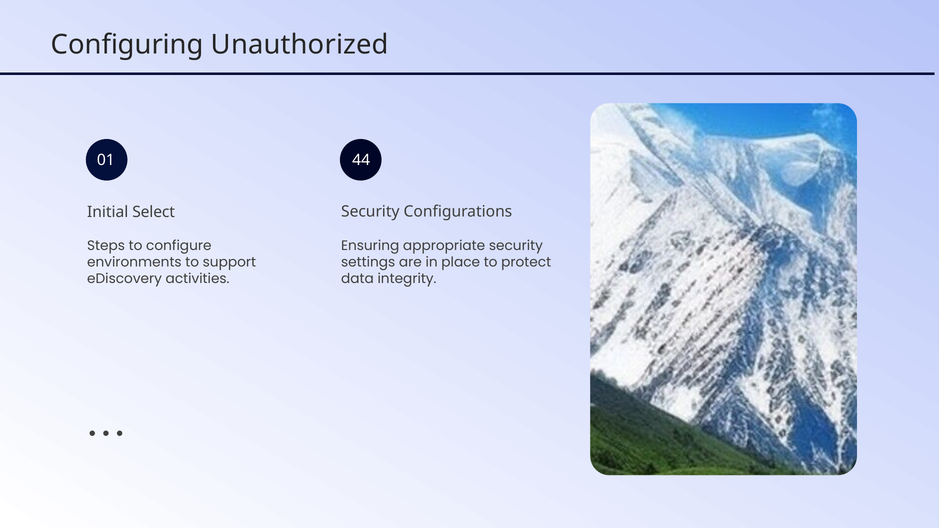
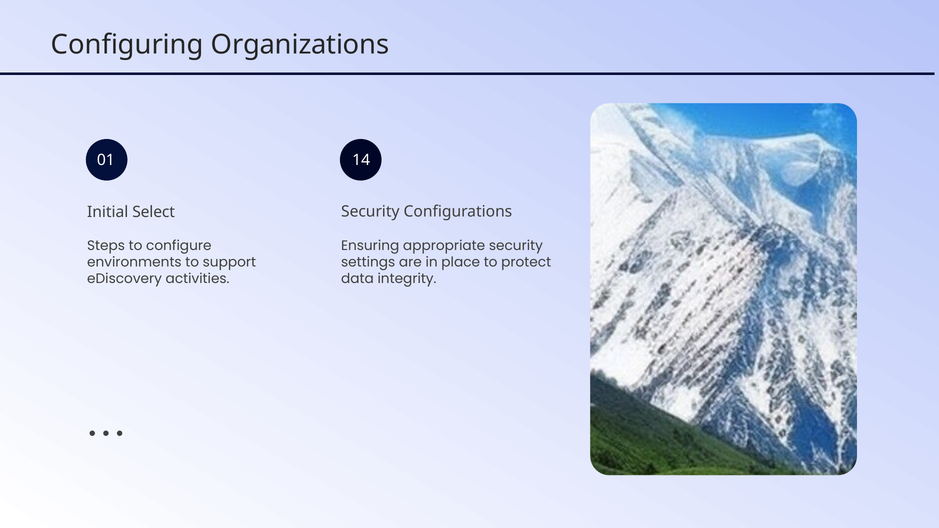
Unauthorized: Unauthorized -> Organizations
44: 44 -> 14
